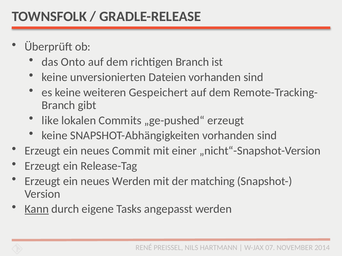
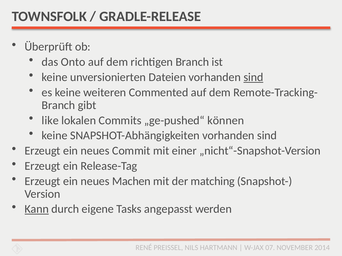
sind at (253, 77) underline: none -> present
Gespeichert: Gespeichert -> Commented
„ge-pushed“ erzeugt: erzeugt -> können
neues Werden: Werden -> Machen
